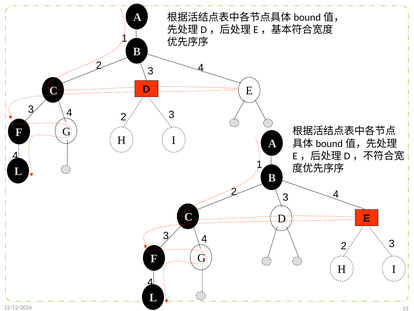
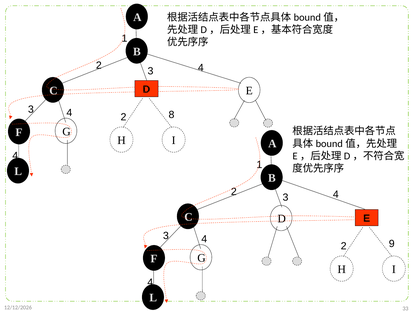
3 at (172, 114): 3 -> 8
3 at (392, 243): 3 -> 9
